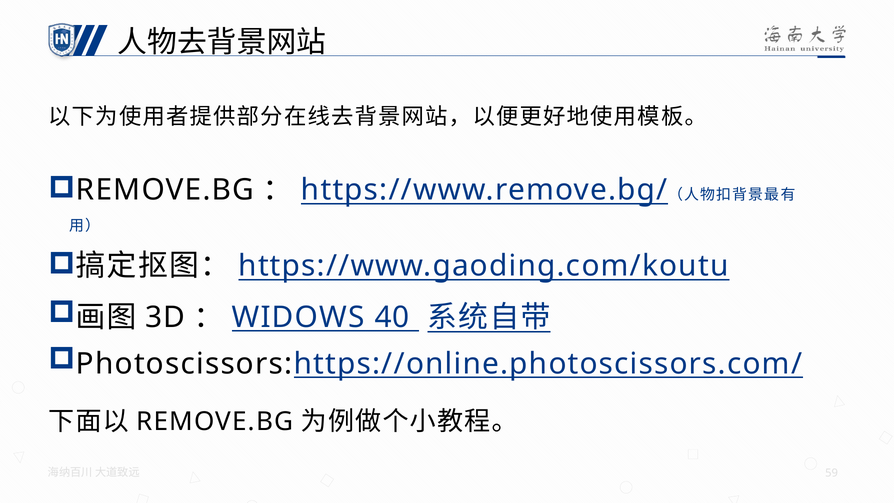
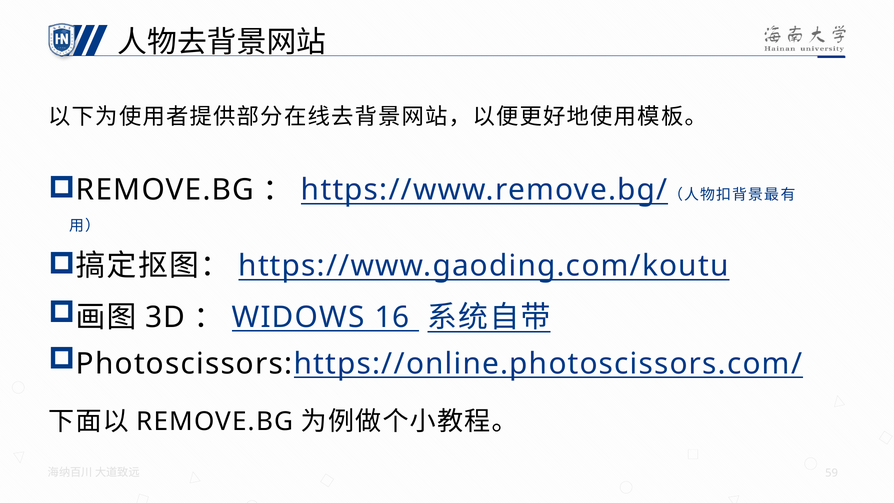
40: 40 -> 16
